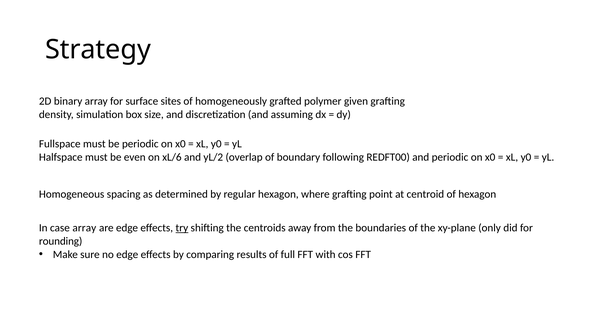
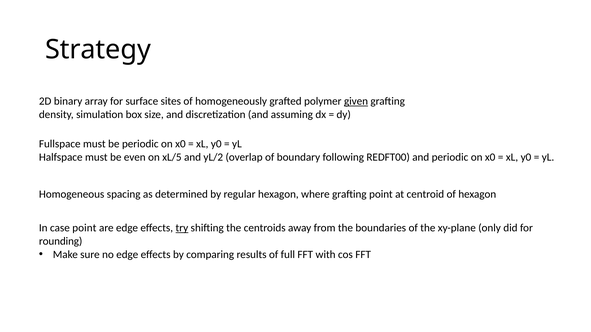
given underline: none -> present
xL/6: xL/6 -> xL/5
case array: array -> point
